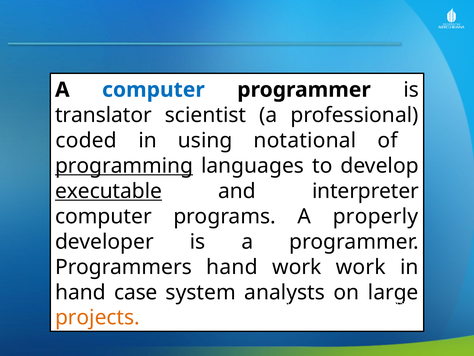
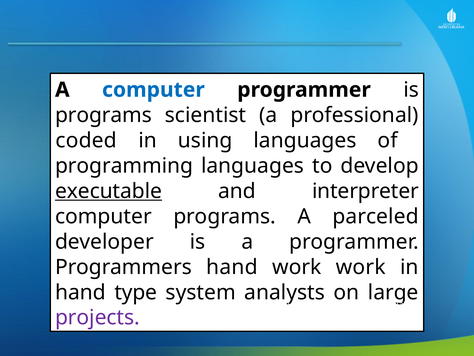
translator at (103, 115): translator -> programs
using notational: notational -> languages
programming underline: present -> none
properly: properly -> parceled
case: case -> type
projects colour: orange -> purple
